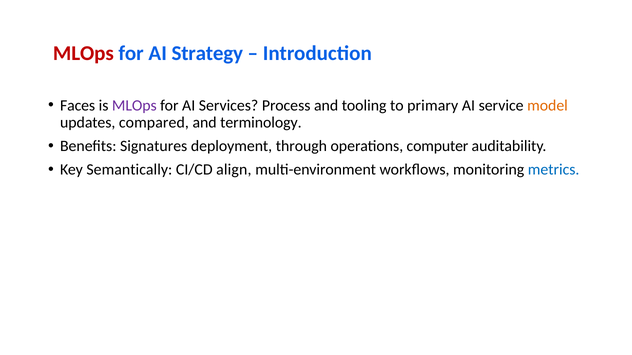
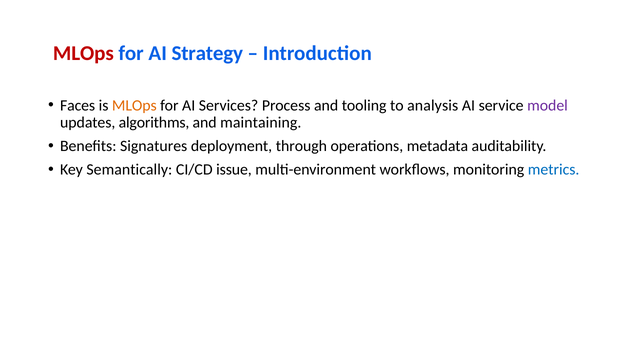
MLOps at (134, 105) colour: purple -> orange
primary: primary -> analysis
model colour: orange -> purple
compared: compared -> algorithms
terminology: terminology -> maintaining
computer: computer -> metadata
align: align -> issue
